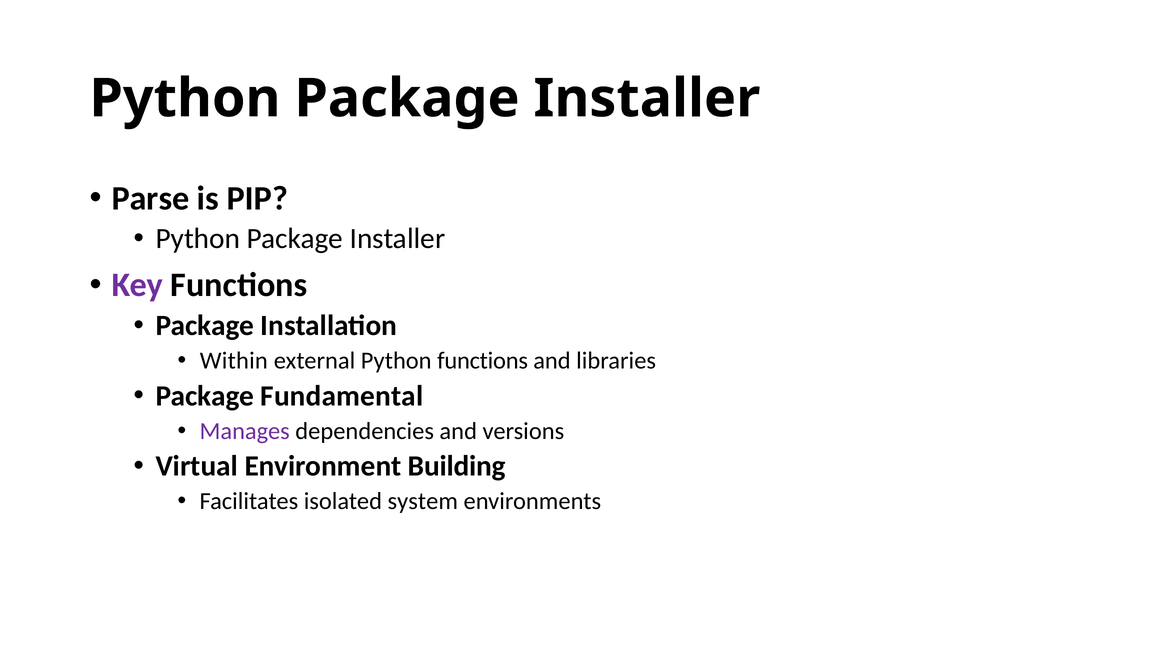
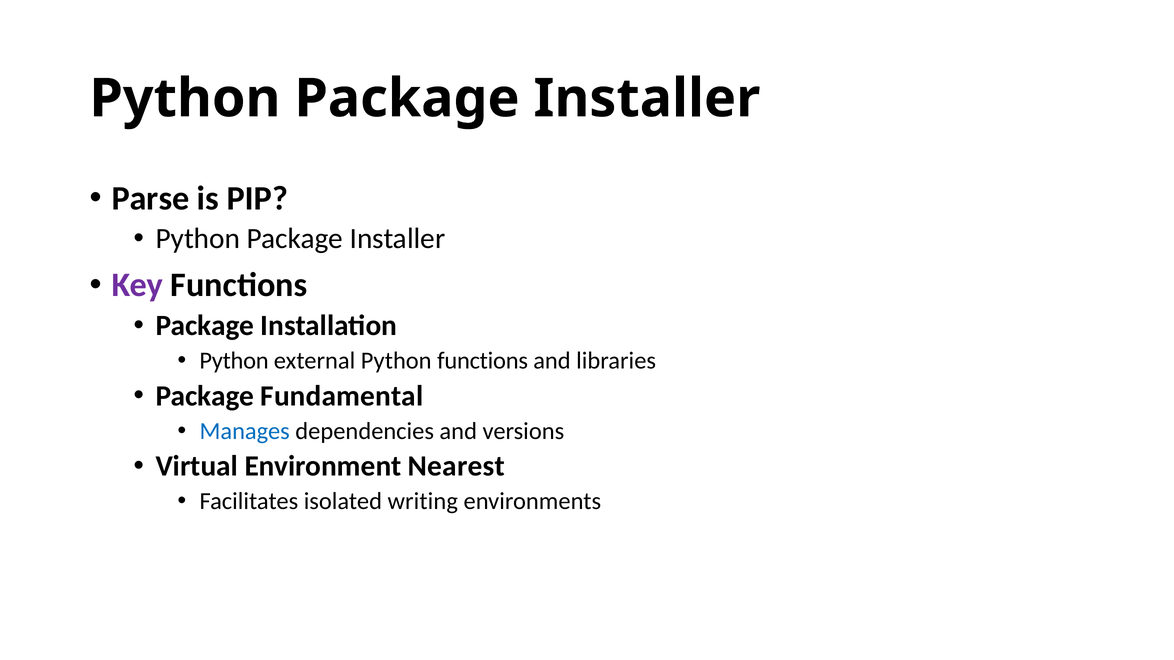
Within at (234, 361): Within -> Python
Manages colour: purple -> blue
Building: Building -> Nearest
system: system -> writing
